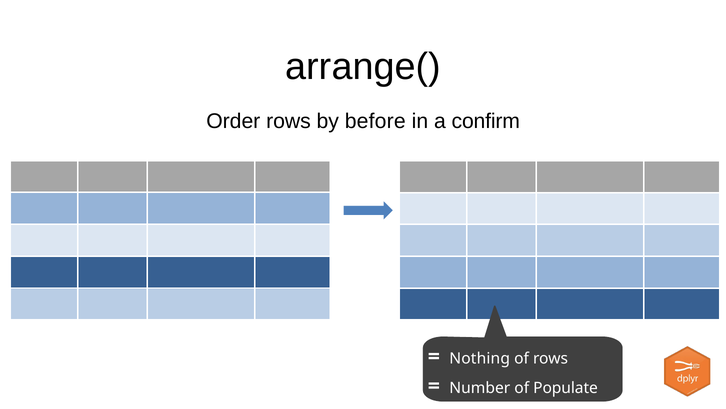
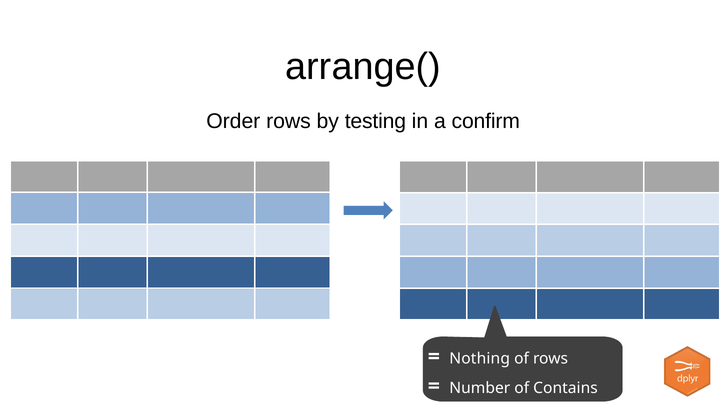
before: before -> testing
Populate: Populate -> Contains
